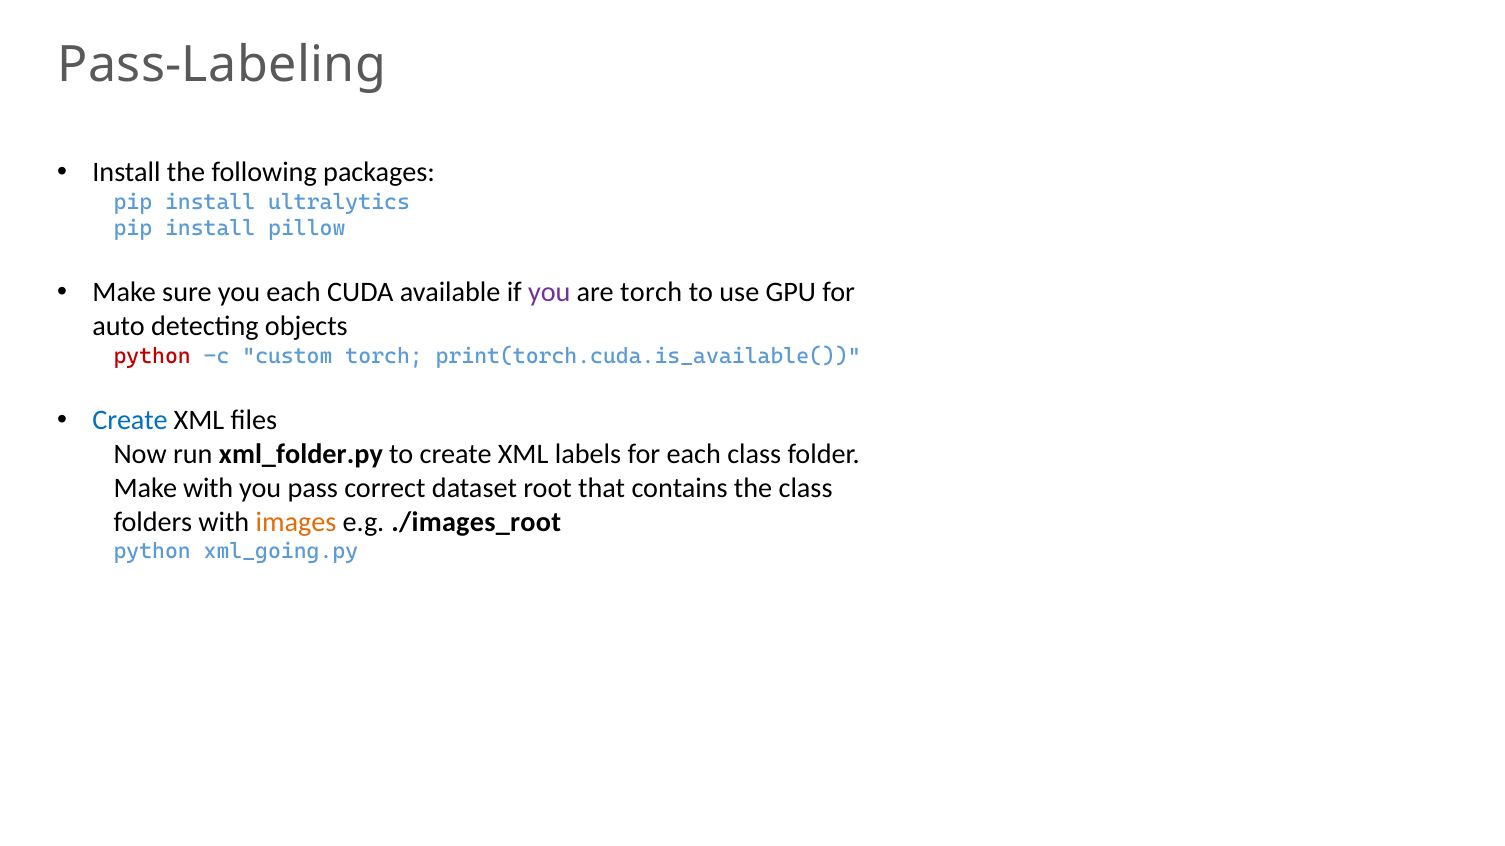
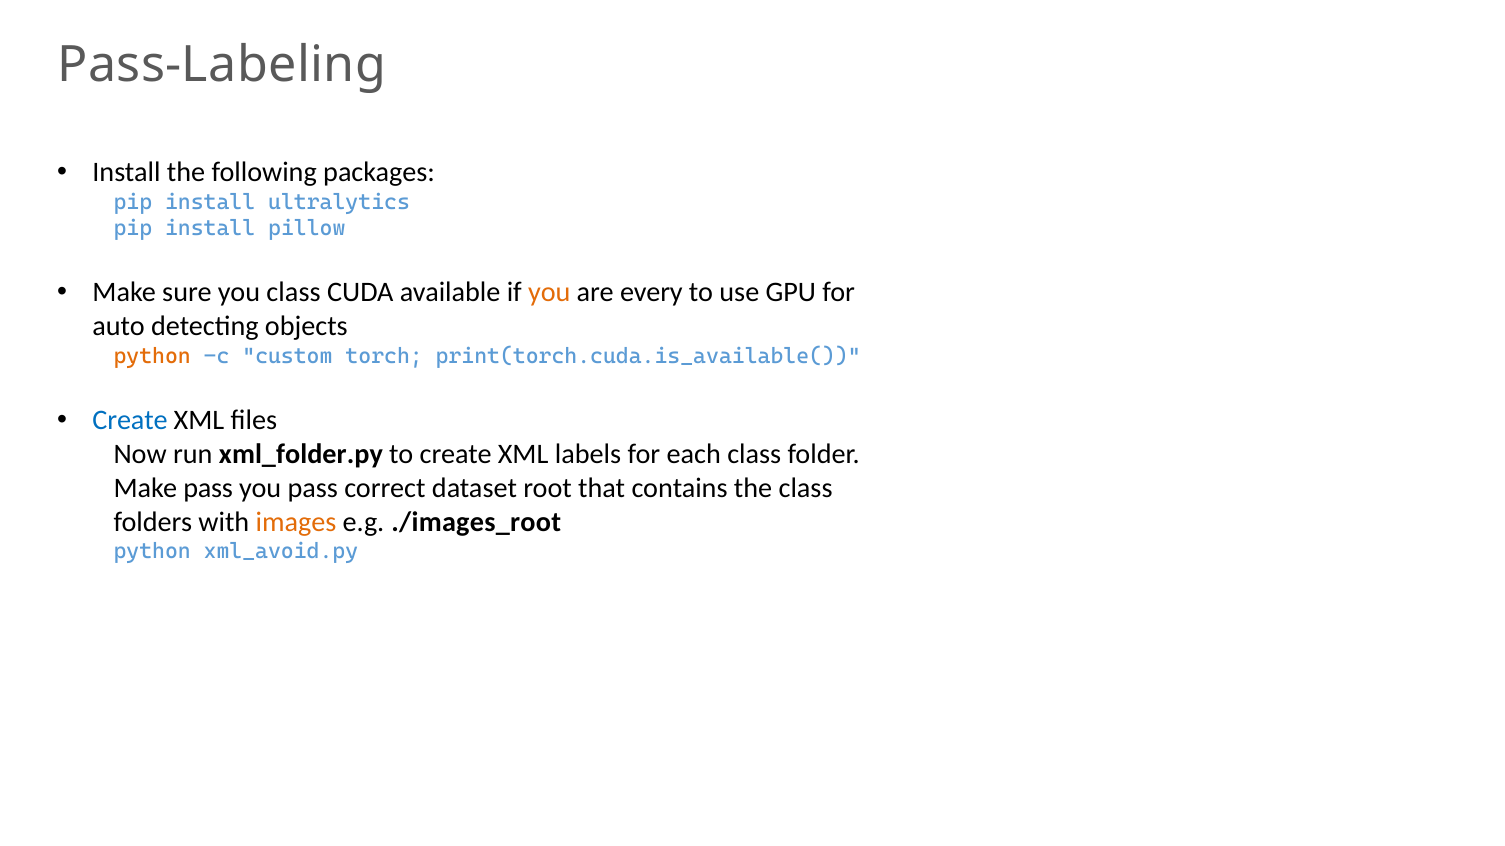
you each: each -> class
you at (549, 293) colour: purple -> orange
are torch: torch -> every
python at (152, 356) colour: red -> orange
Make with: with -> pass
xml_going.py: xml_going.py -> xml_avoid.py
